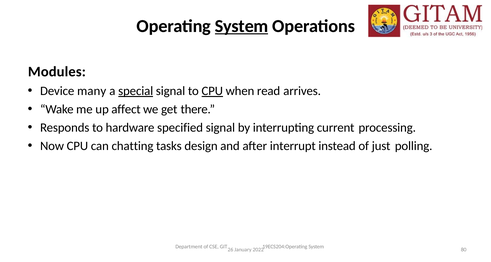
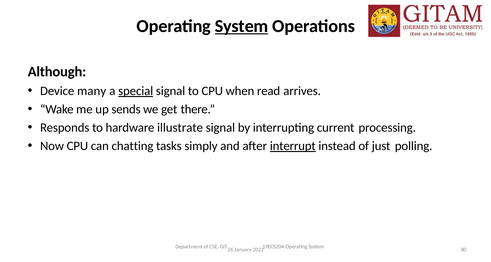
Modules: Modules -> Although
CPU at (212, 91) underline: present -> none
affect: affect -> sends
specified: specified -> illustrate
design: design -> simply
interrupt underline: none -> present
